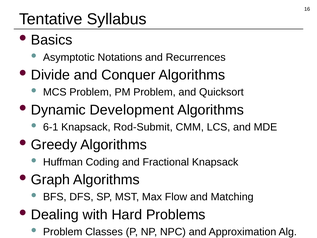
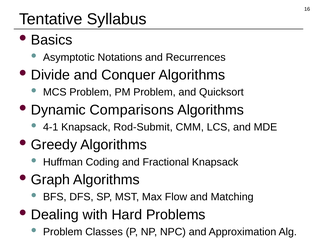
Development: Development -> Comparisons
6-1: 6-1 -> 4-1
